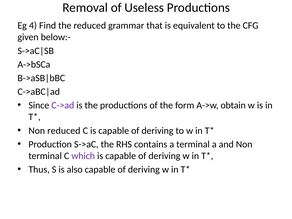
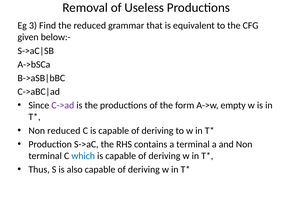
4: 4 -> 3
obtain: obtain -> empty
which colour: purple -> blue
